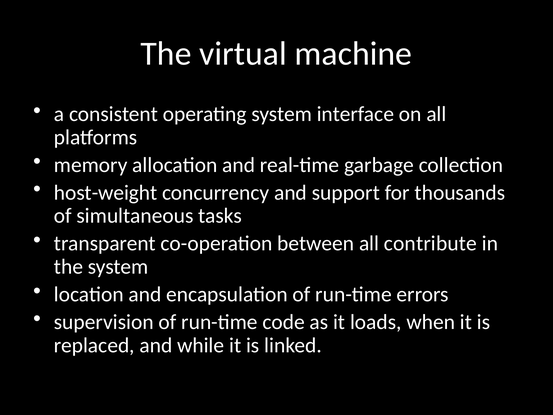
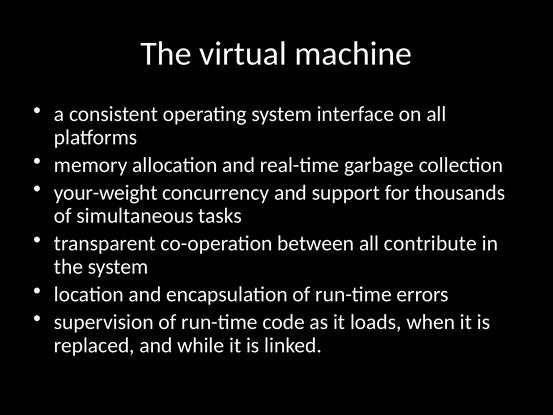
host-weight: host-weight -> your-weight
